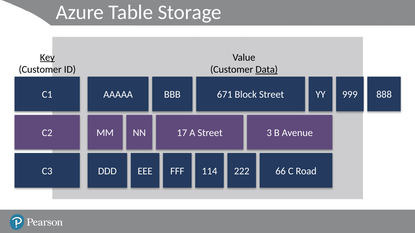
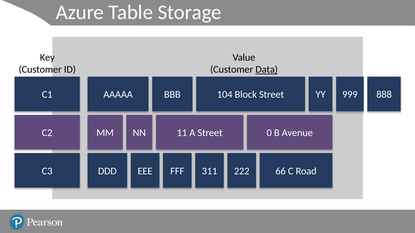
Key underline: present -> none
671: 671 -> 104
17: 17 -> 11
3: 3 -> 0
114: 114 -> 311
